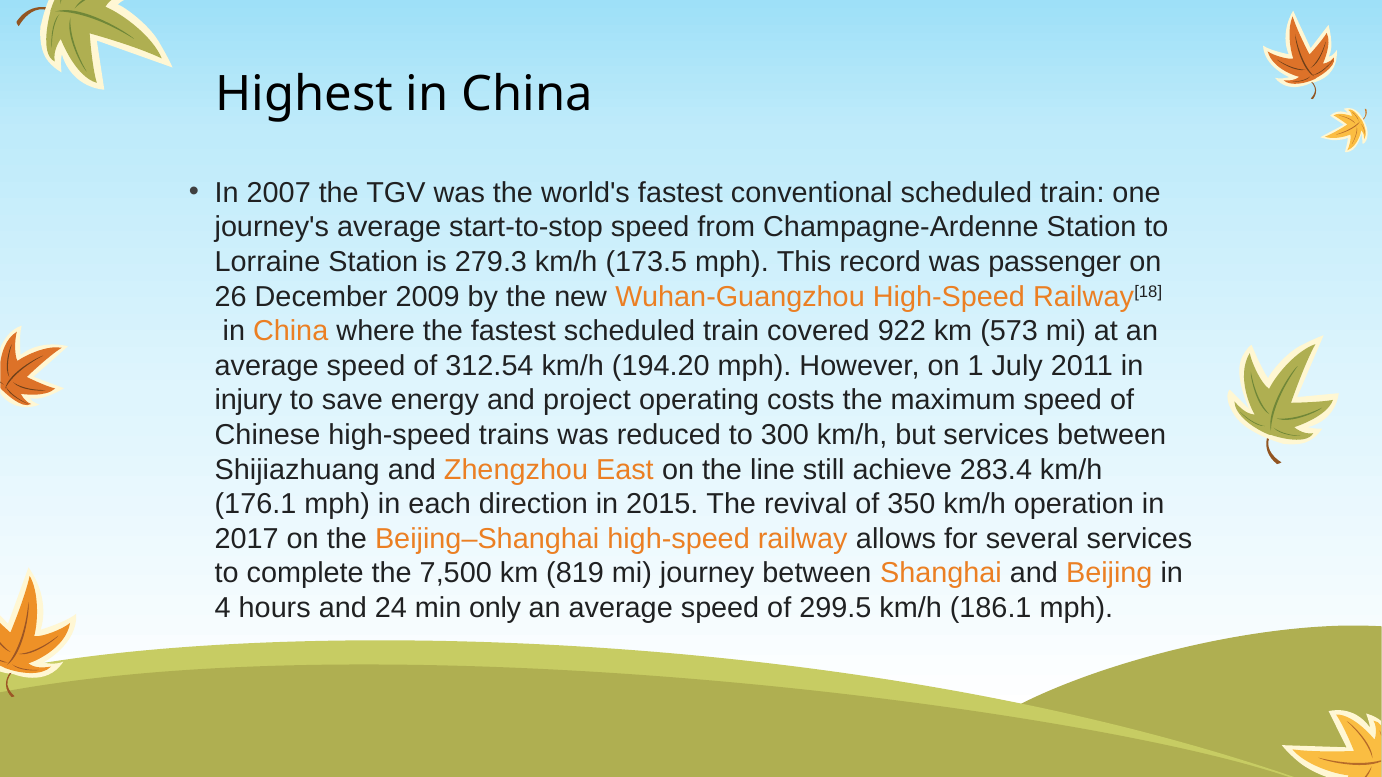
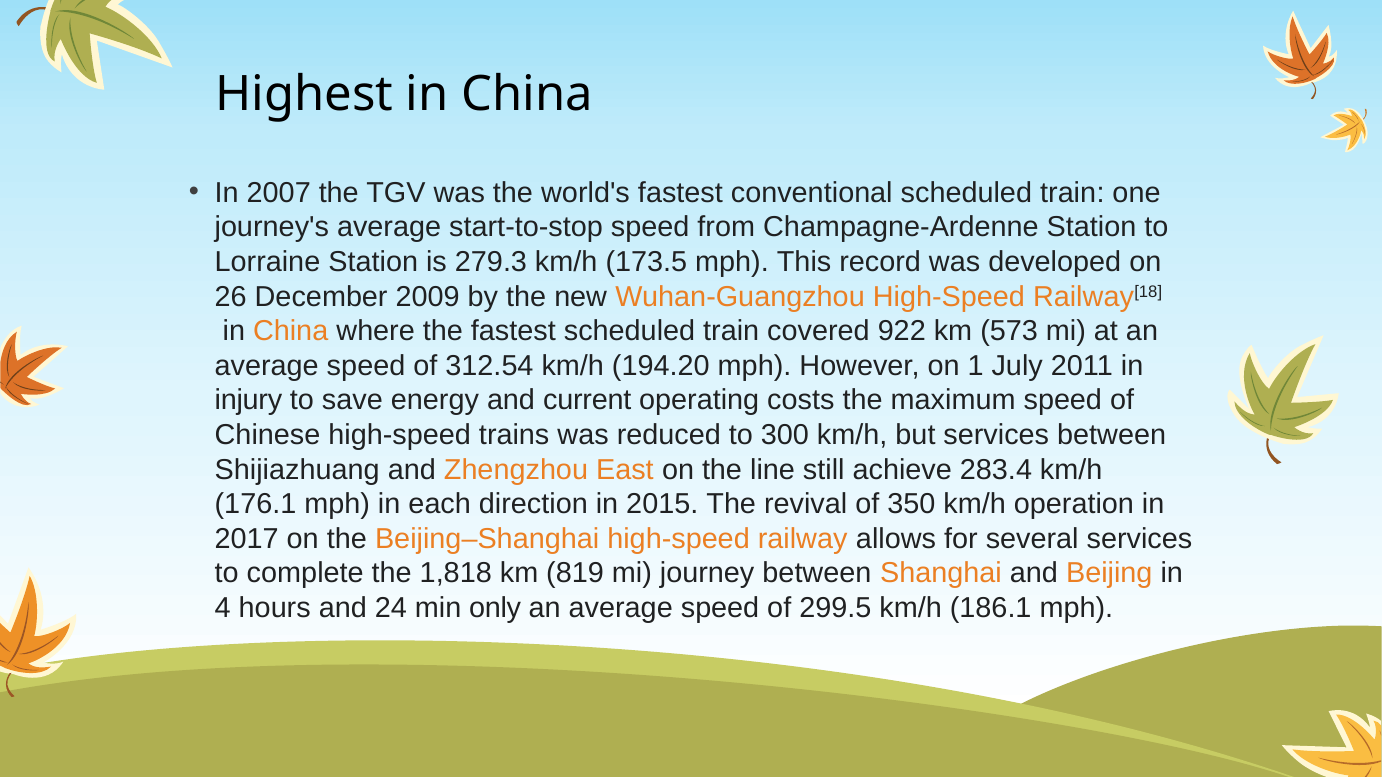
passenger: passenger -> developed
project: project -> current
7,500: 7,500 -> 1,818
